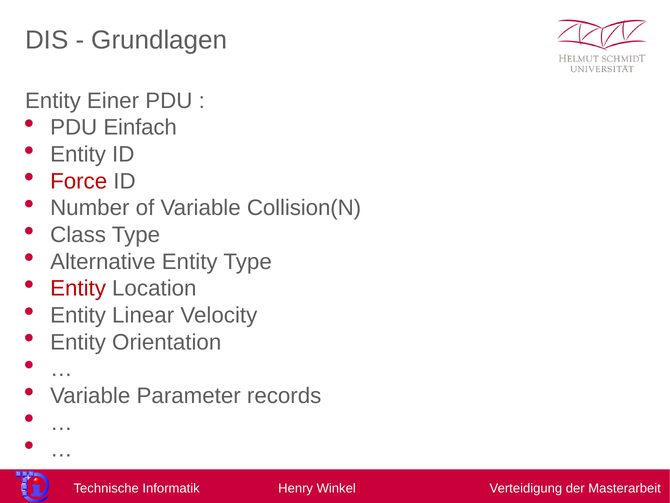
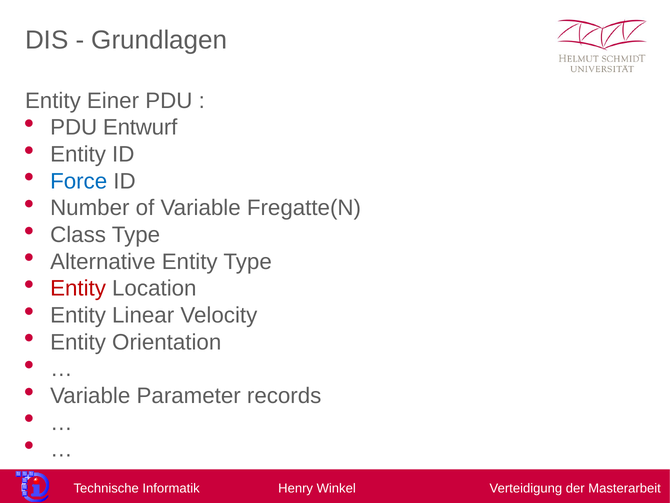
Einfach: Einfach -> Entwurf
Force colour: red -> blue
Collision(N: Collision(N -> Fregatte(N
